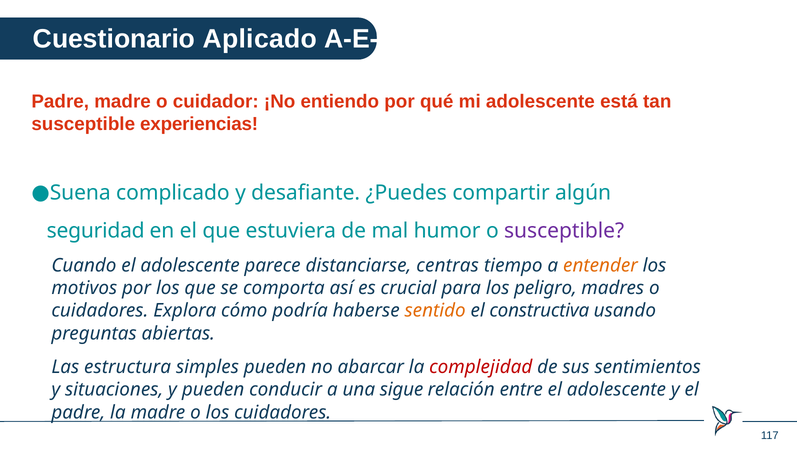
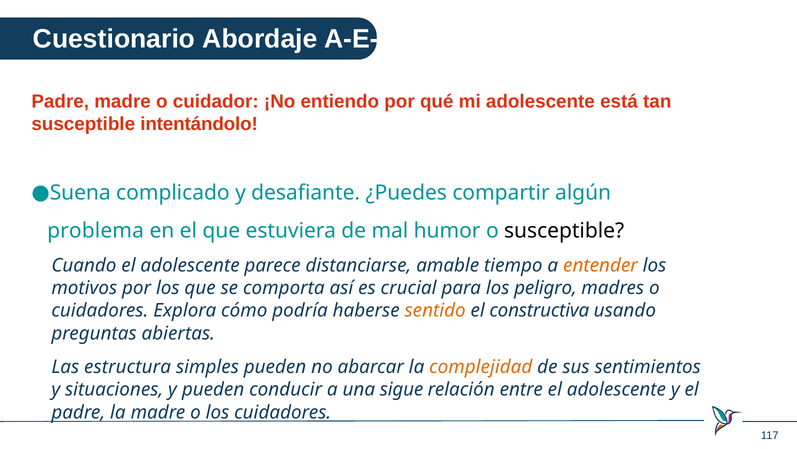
Aplicado: Aplicado -> Abordaje
experiencias: experiencias -> intentándolo
seguridad: seguridad -> problema
susceptible at (564, 230) colour: purple -> black
centras: centras -> amable
complejidad colour: red -> orange
